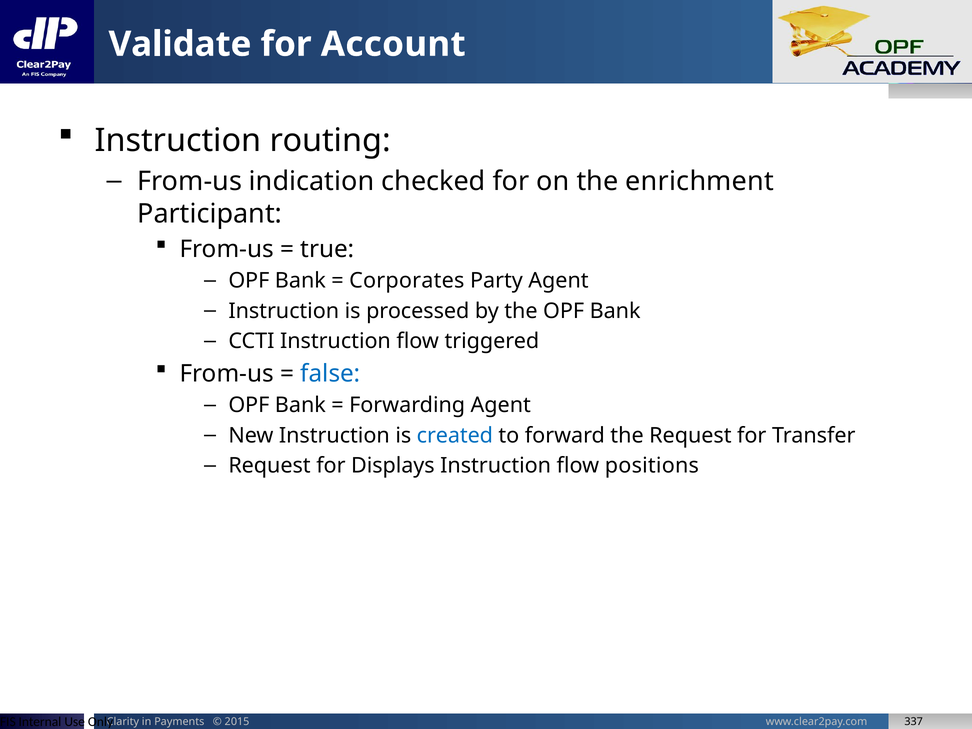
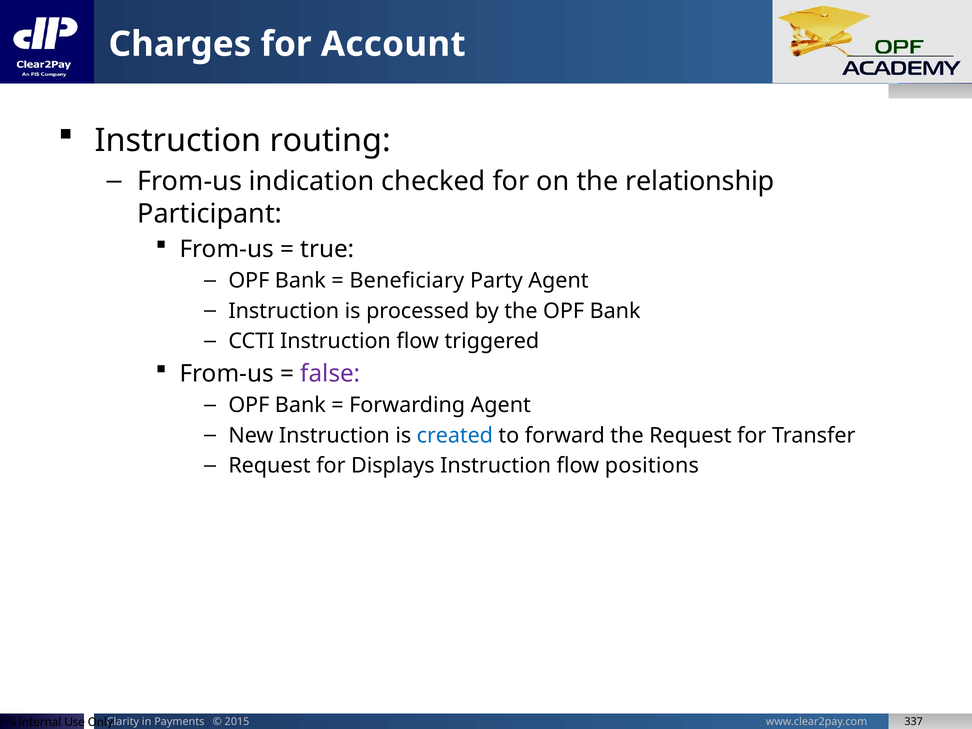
Validate: Validate -> Charges
enrichment: enrichment -> relationship
Corporates: Corporates -> Beneficiary
false colour: blue -> purple
